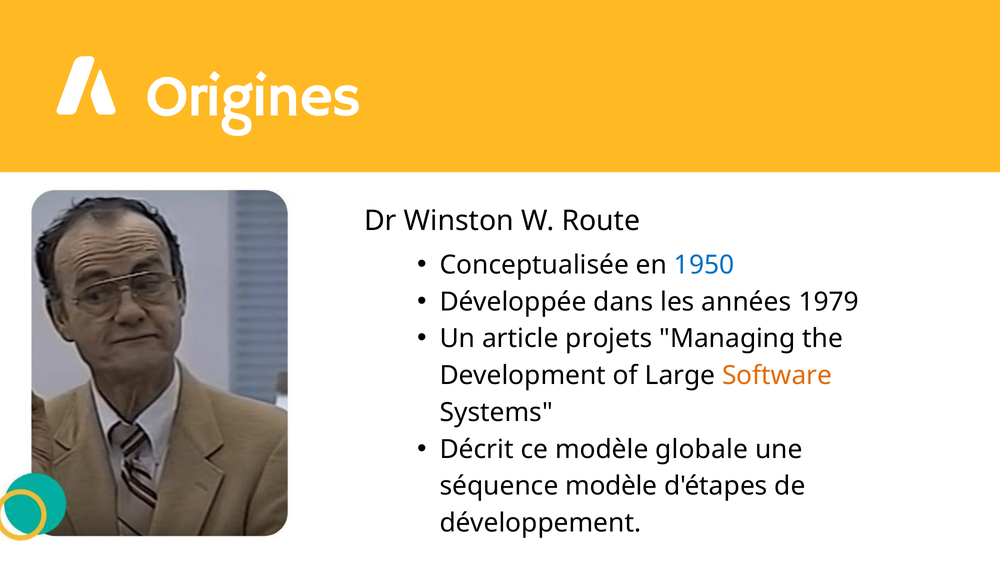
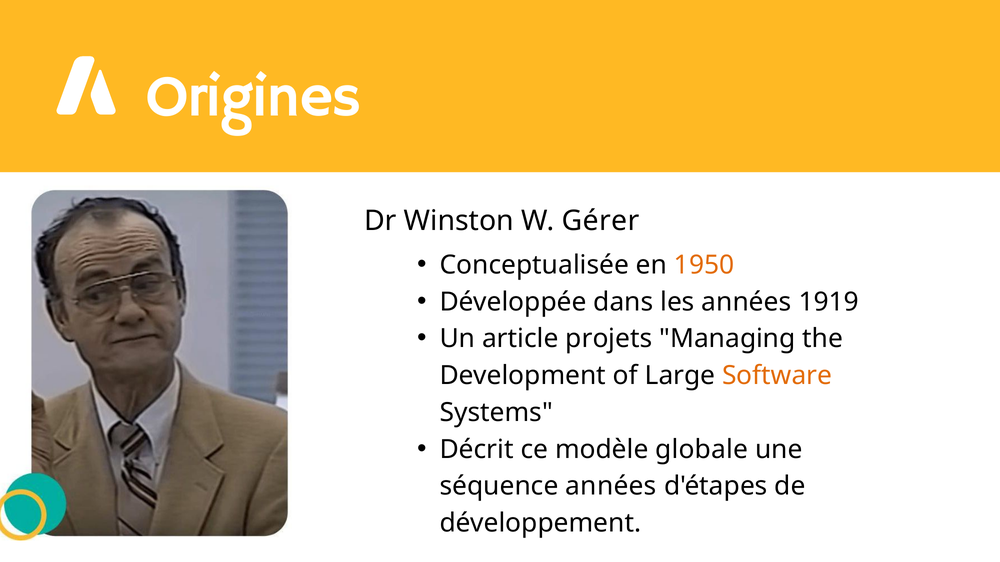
Route: Route -> Gérer
1950 colour: blue -> orange
1979: 1979 -> 1919
séquence modèle: modèle -> années
